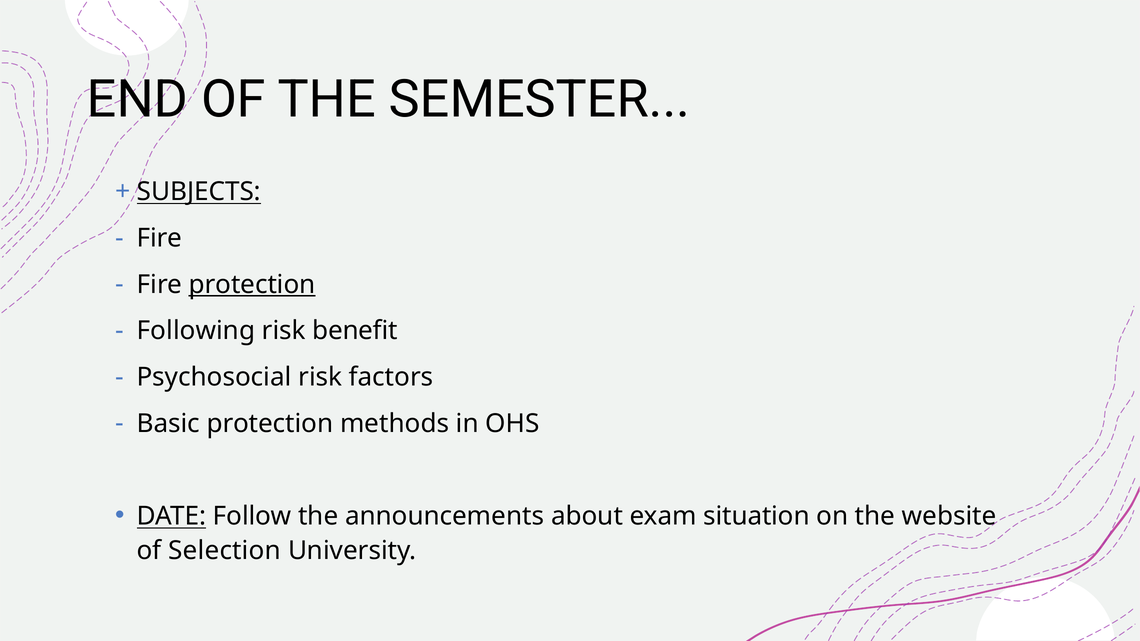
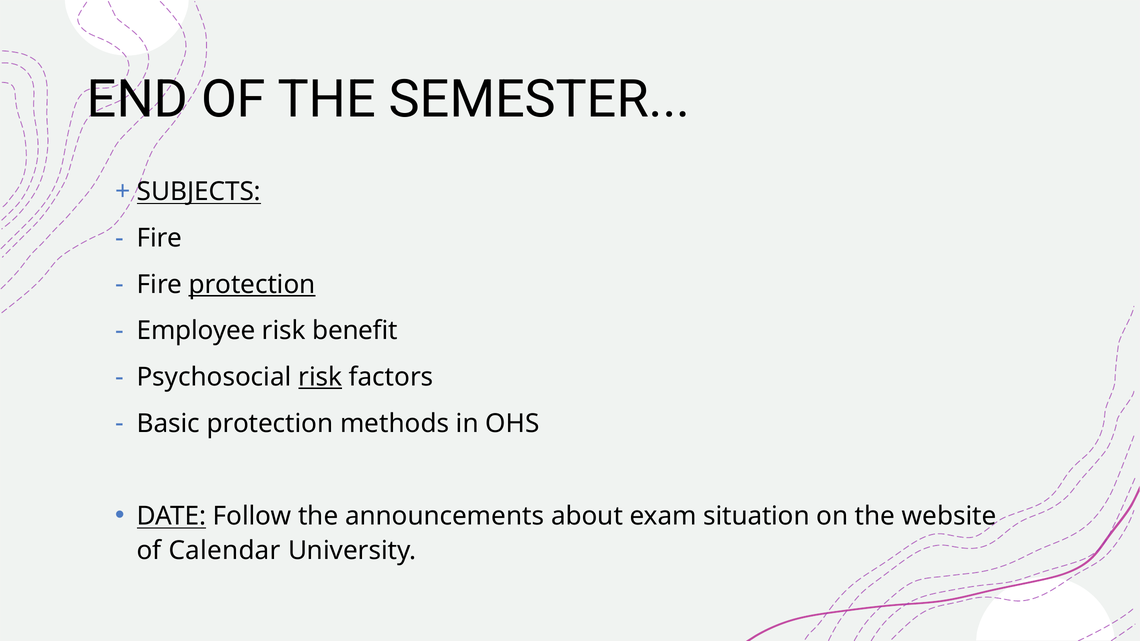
Following: Following -> Employee
risk at (320, 377) underline: none -> present
Selection: Selection -> Calendar
